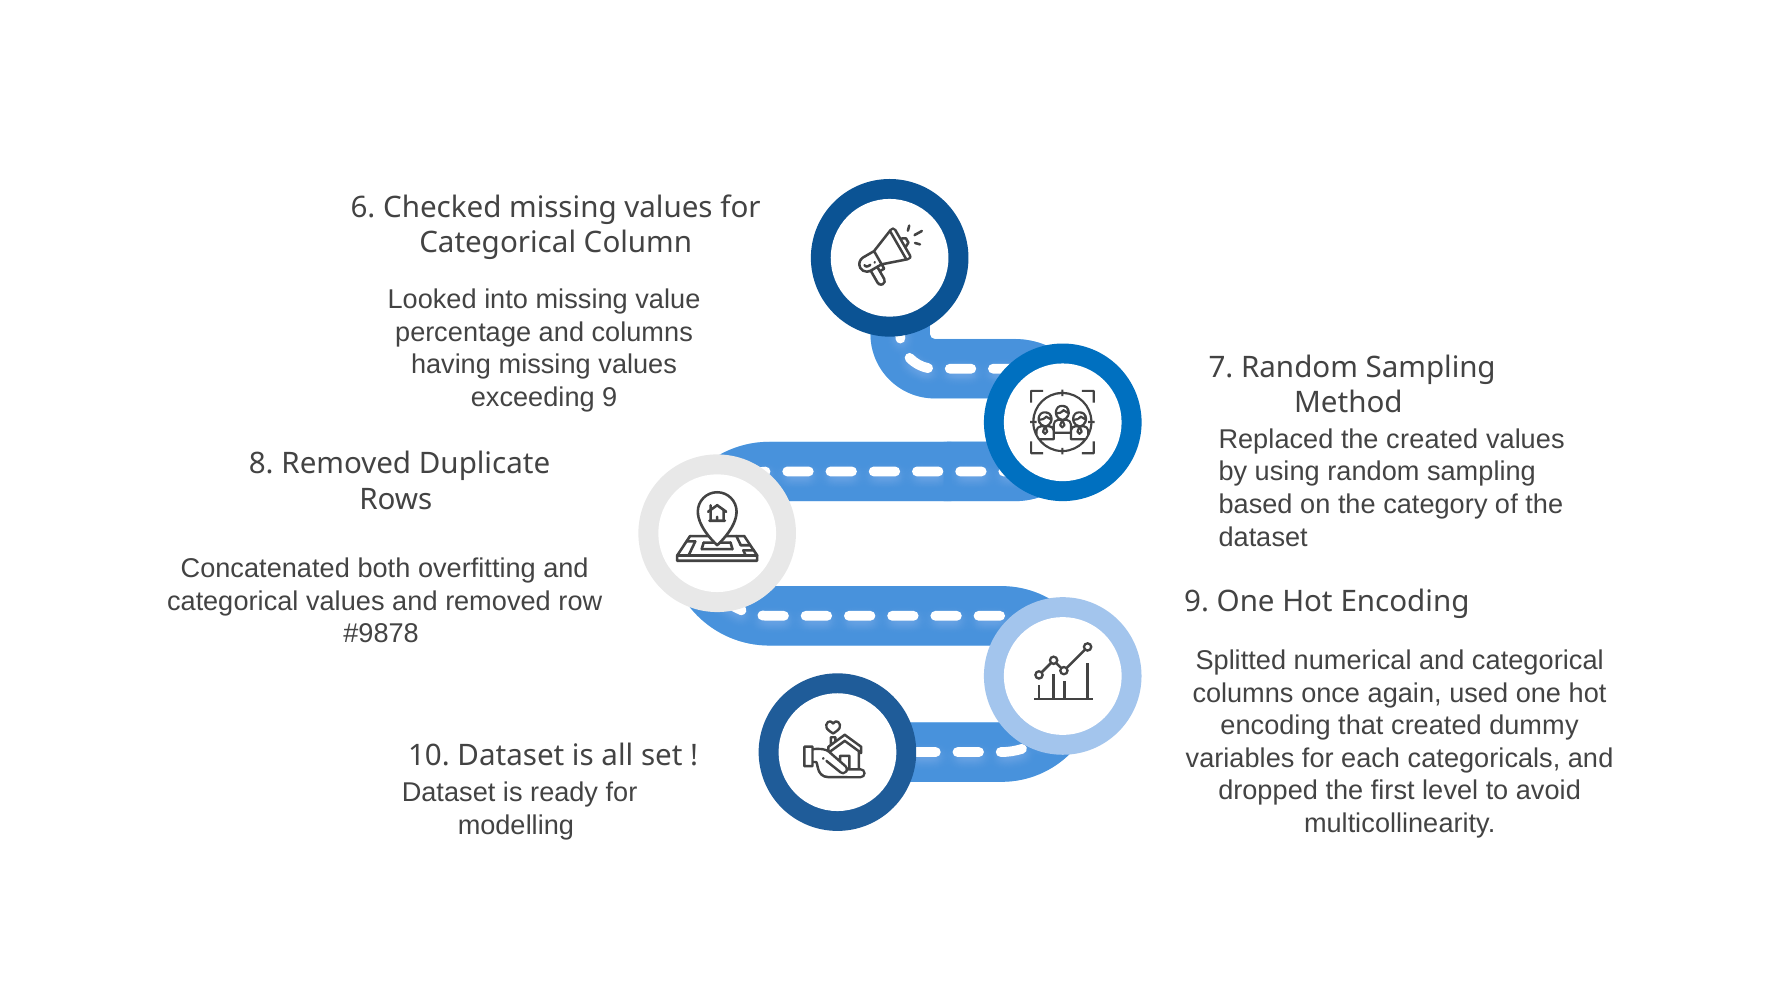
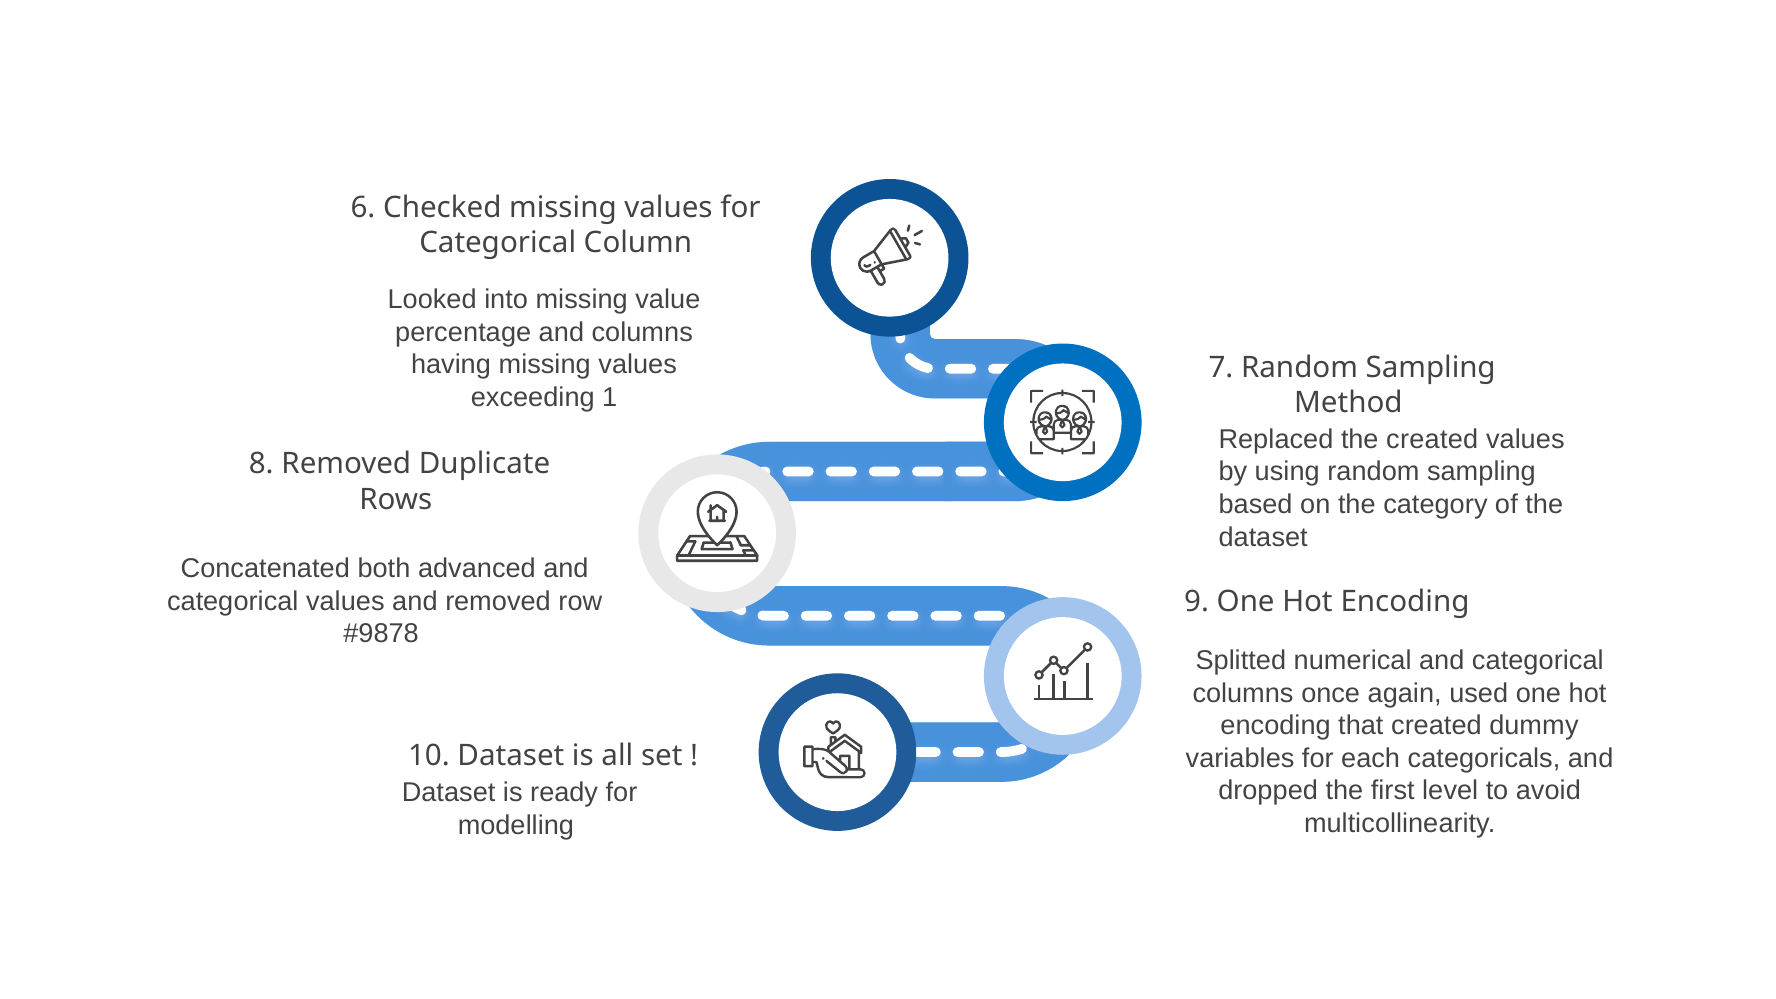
exceeding 9: 9 -> 1
overfitting: overfitting -> advanced
